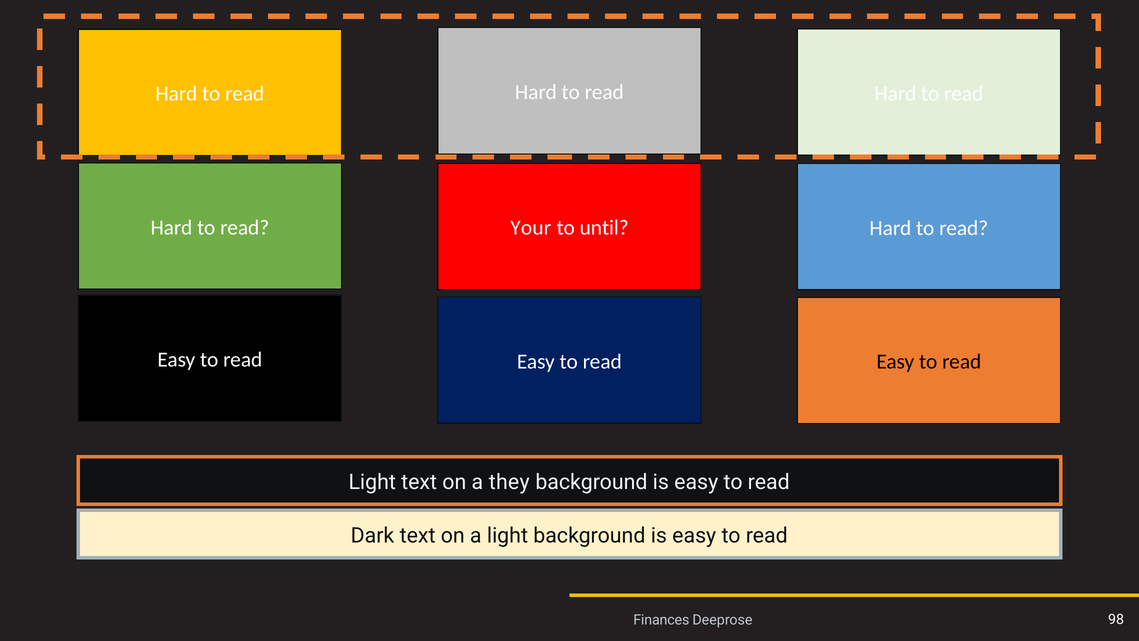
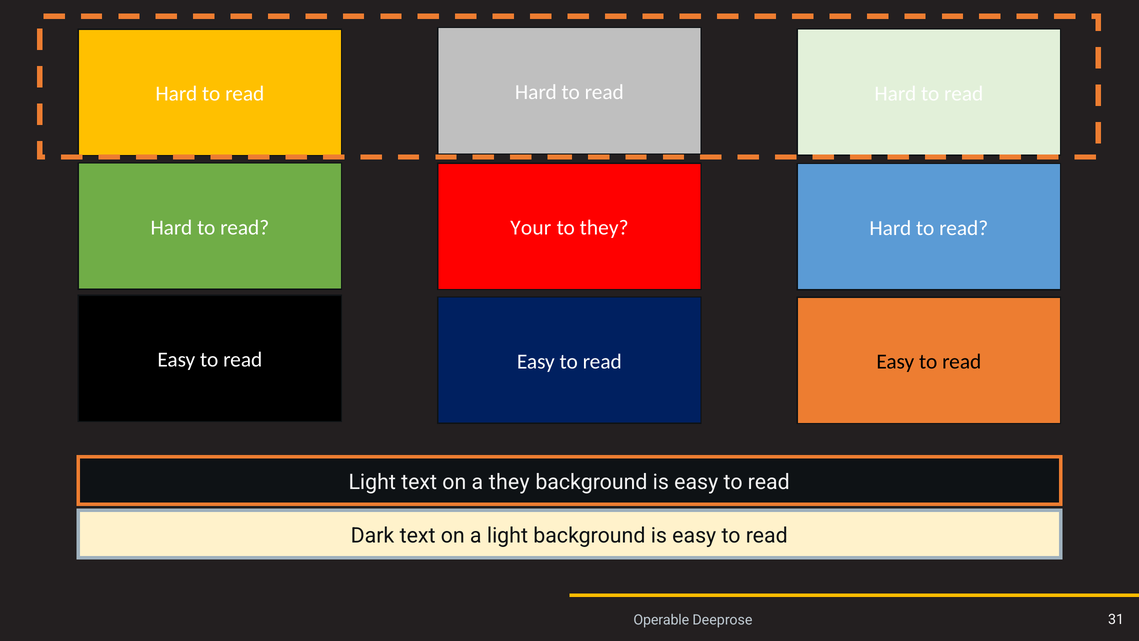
to until: until -> they
Finances: Finances -> Operable
98: 98 -> 31
